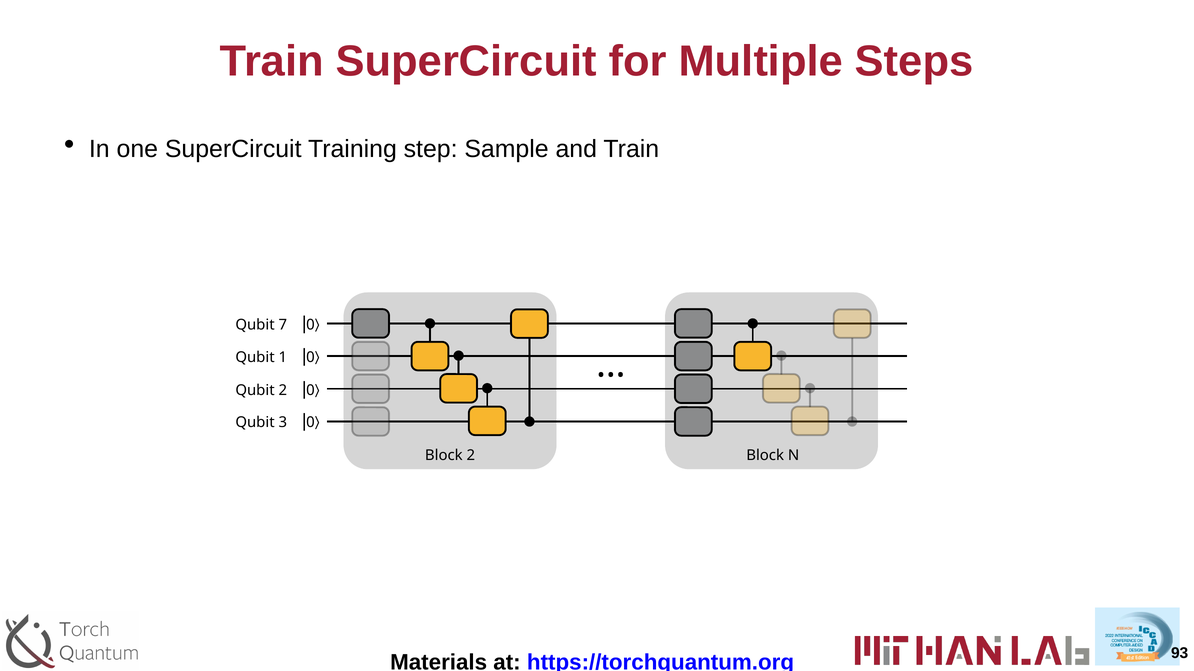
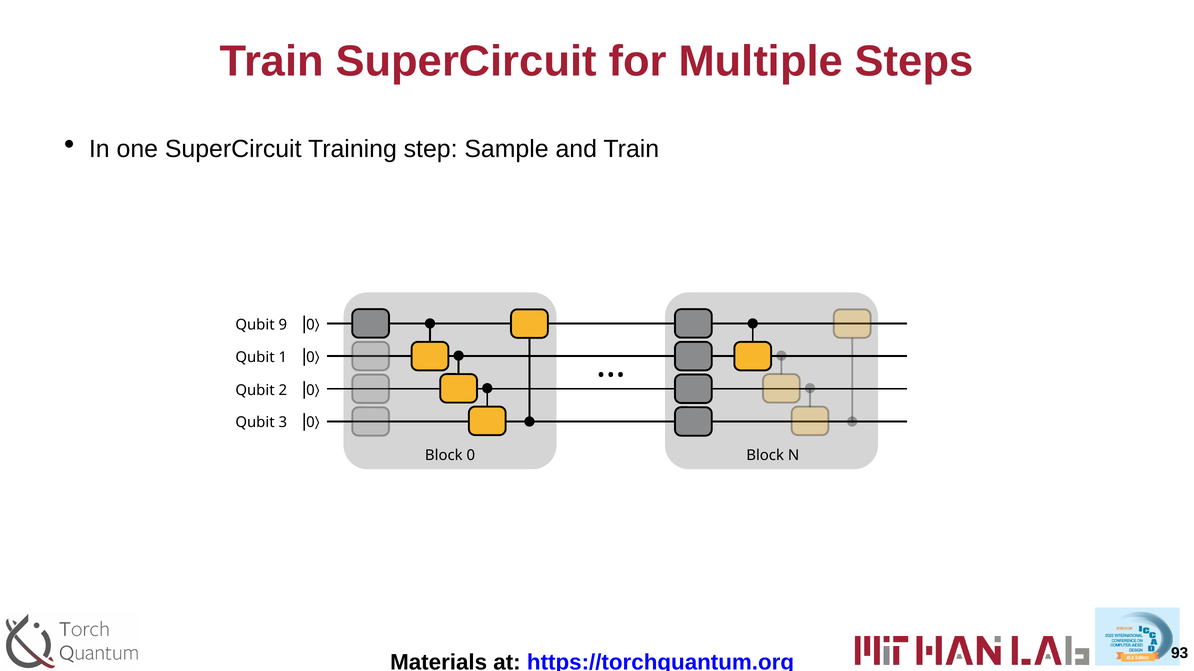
7: 7 -> 9
Block 2: 2 -> 0
